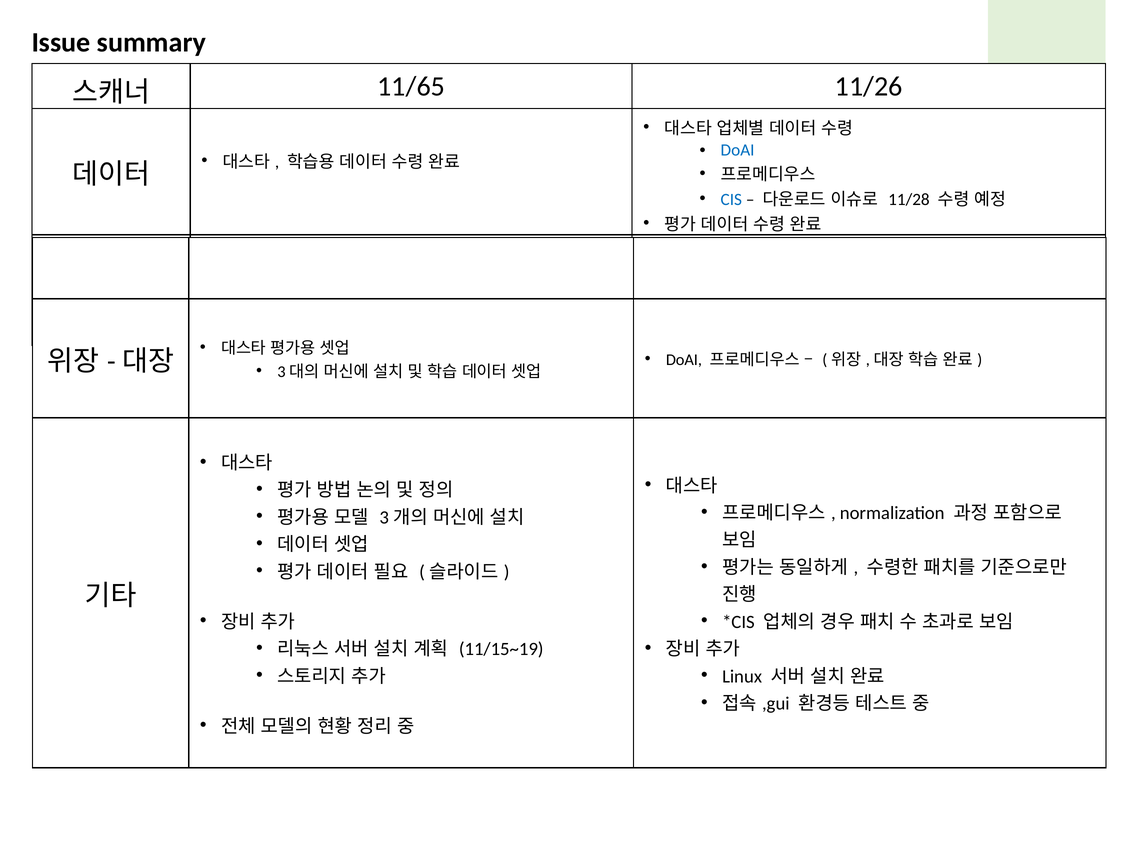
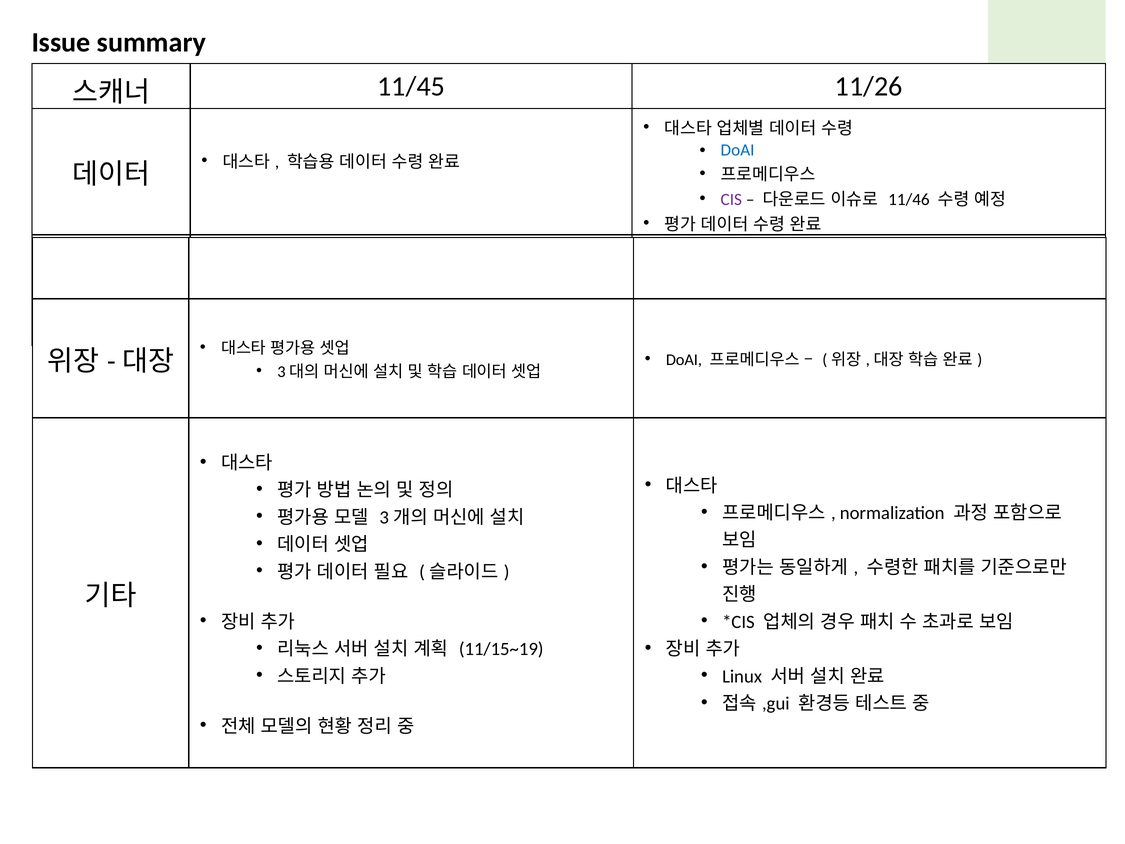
11/65: 11/65 -> 11/45
CIS colour: blue -> purple
11/28: 11/28 -> 11/46
